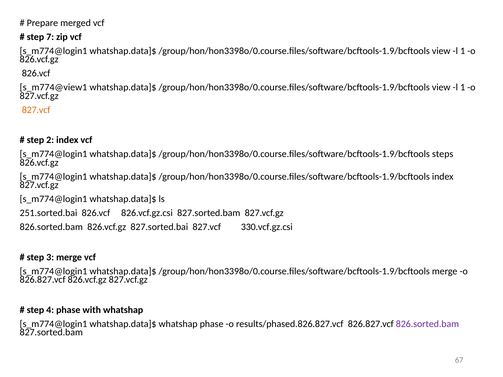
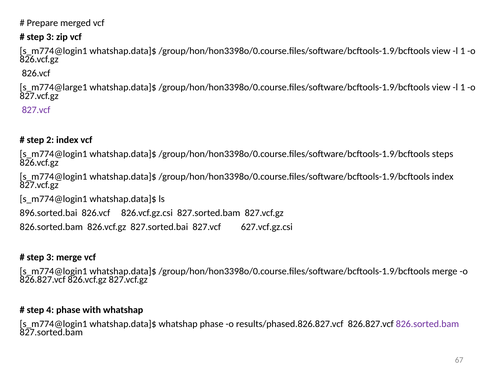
7 at (50, 37): 7 -> 3
s_m774@view1: s_m774@view1 -> s_m774@large1
827.vcf at (36, 110) colour: orange -> purple
251.sorted.bai: 251.sorted.bai -> 896.sorted.bai
330.vcf.gz.csi: 330.vcf.gz.csi -> 627.vcf.gz.csi
